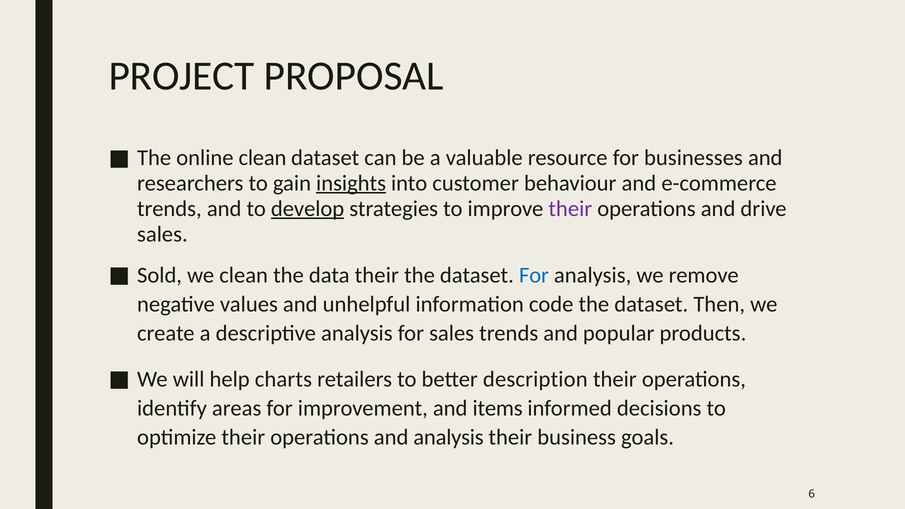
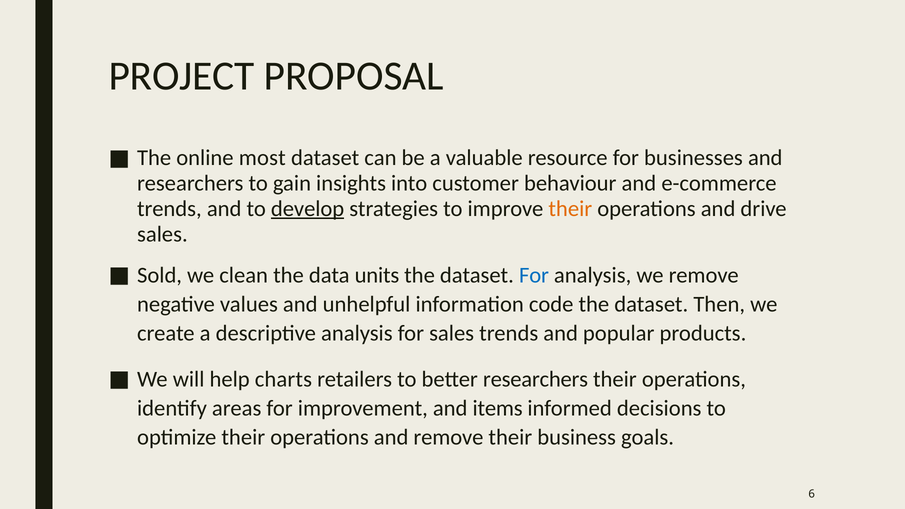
online clean: clean -> most
insights underline: present -> none
their at (570, 209) colour: purple -> orange
data their: their -> units
better description: description -> researchers
and analysis: analysis -> remove
